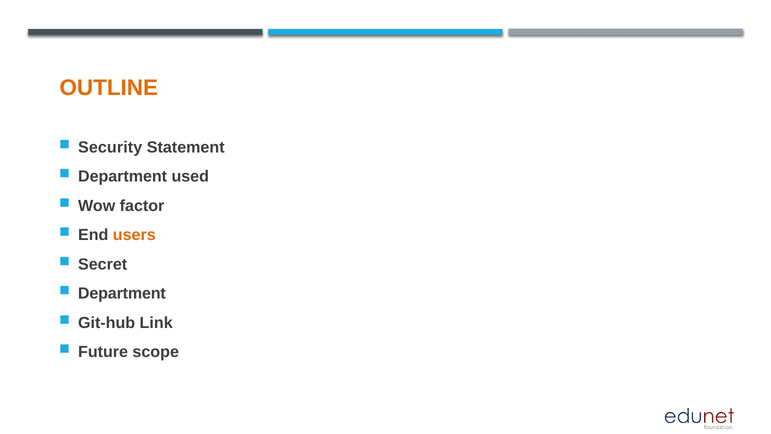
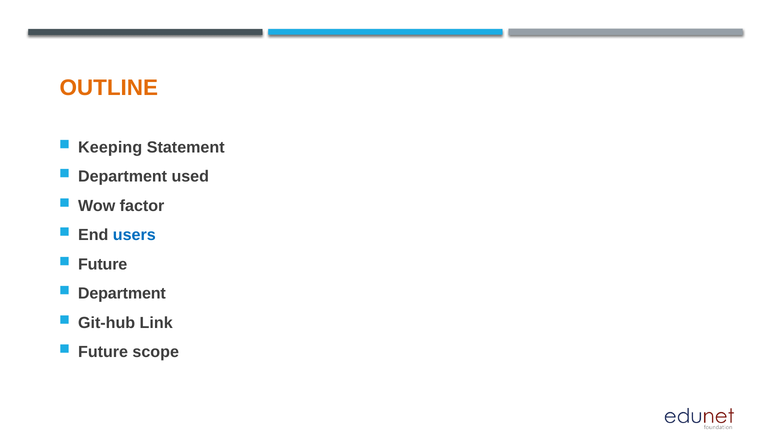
Security: Security -> Keeping
users colour: orange -> blue
Secret at (103, 264): Secret -> Future
